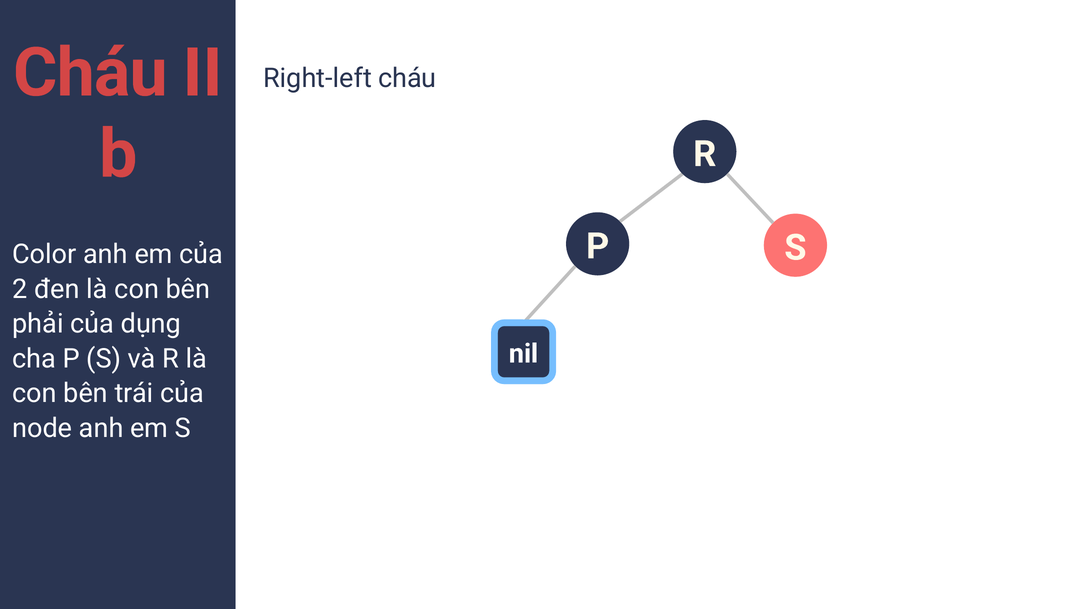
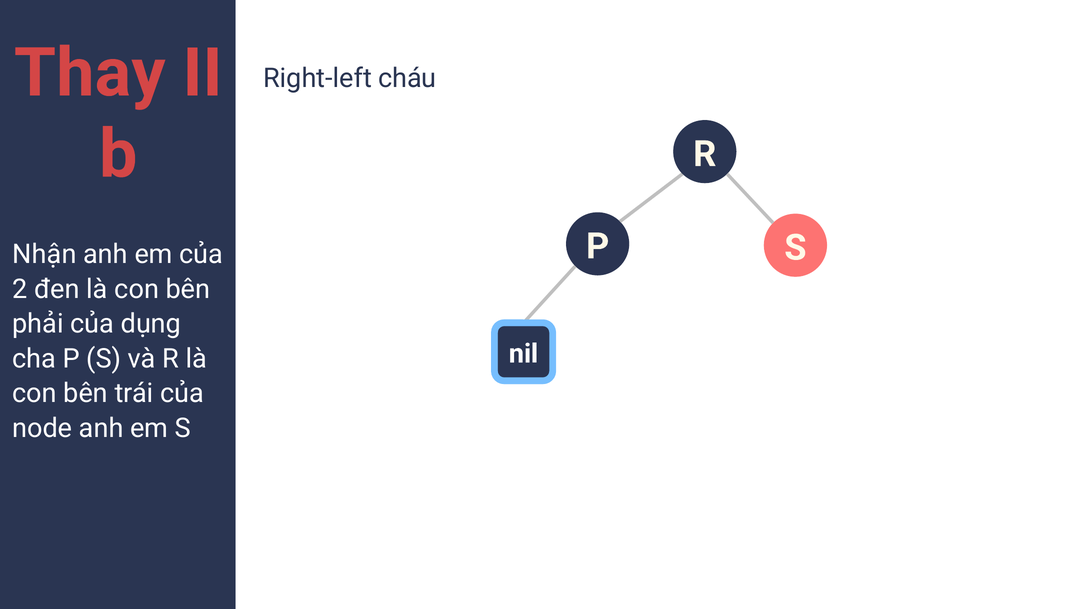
Cháu at (90, 73): Cháu -> Thay
Color: Color -> Nhận
